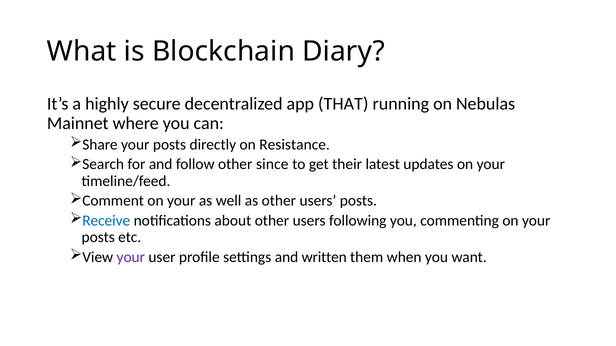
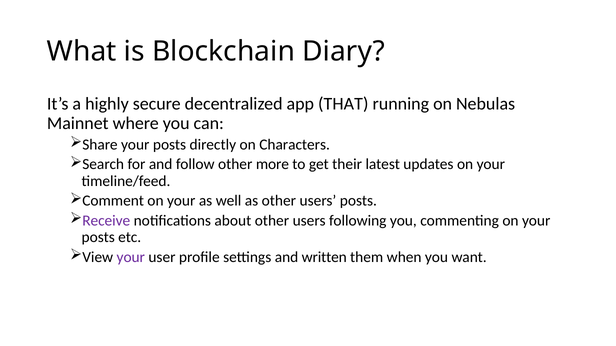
Resistance: Resistance -> Characters
since: since -> more
Receive colour: blue -> purple
